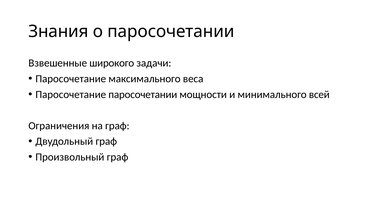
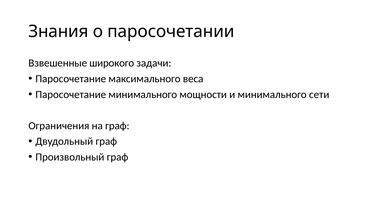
Паросочетание паросочетании: паросочетании -> минимального
всей: всей -> сети
